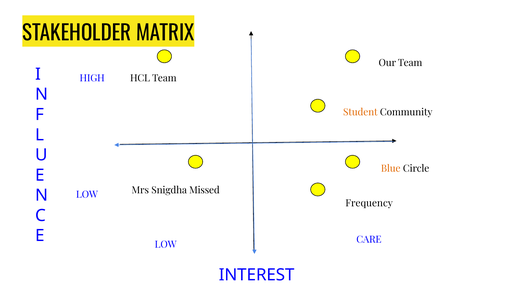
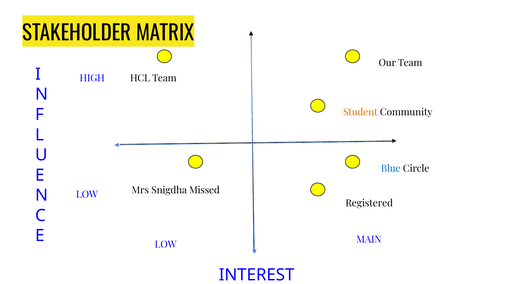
Blue colour: orange -> blue
Frequency: Frequency -> Registered
CARE: CARE -> MAIN
